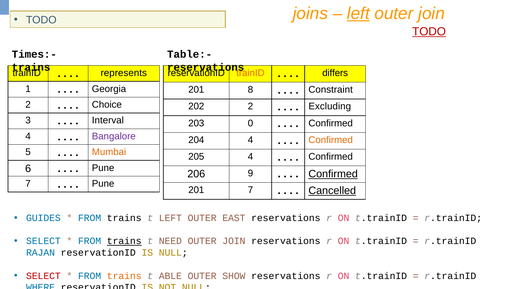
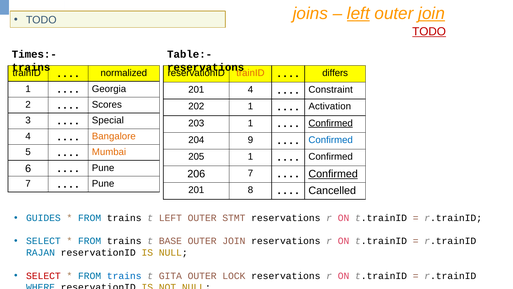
join at (432, 13) underline: none -> present
represents: represents -> normalized
201 8: 8 -> 4
Choice: Choice -> Scores
202 2: 2 -> 1
Excluding: Excluding -> Activation
Interval: Interval -> Special
203 0: 0 -> 1
Confirmed at (331, 123) underline: none -> present
Bangalore colour: purple -> orange
204 4: 4 -> 9
Confirmed at (331, 140) colour: orange -> blue
205 4: 4 -> 1
206 9: 9 -> 7
201 7: 7 -> 8
Cancelled underline: present -> none
EAST: EAST -> STMT
trains at (124, 241) underline: present -> none
NEED: NEED -> BASE
trains at (124, 275) colour: orange -> blue
ABLE: ABLE -> GITA
SHOW: SHOW -> LOCK
